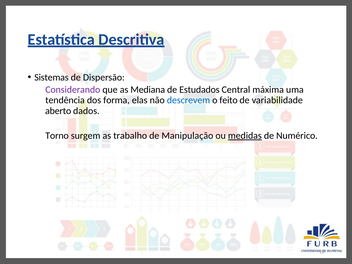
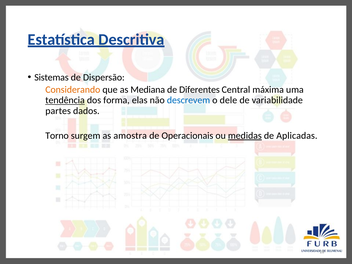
Considerando colour: purple -> orange
Estudados: Estudados -> Diferentes
tendência underline: none -> present
feito: feito -> dele
aberto: aberto -> partes
trabalho: trabalho -> amostra
Manipulação: Manipulação -> Operacionais
Numérico: Numérico -> Aplicadas
